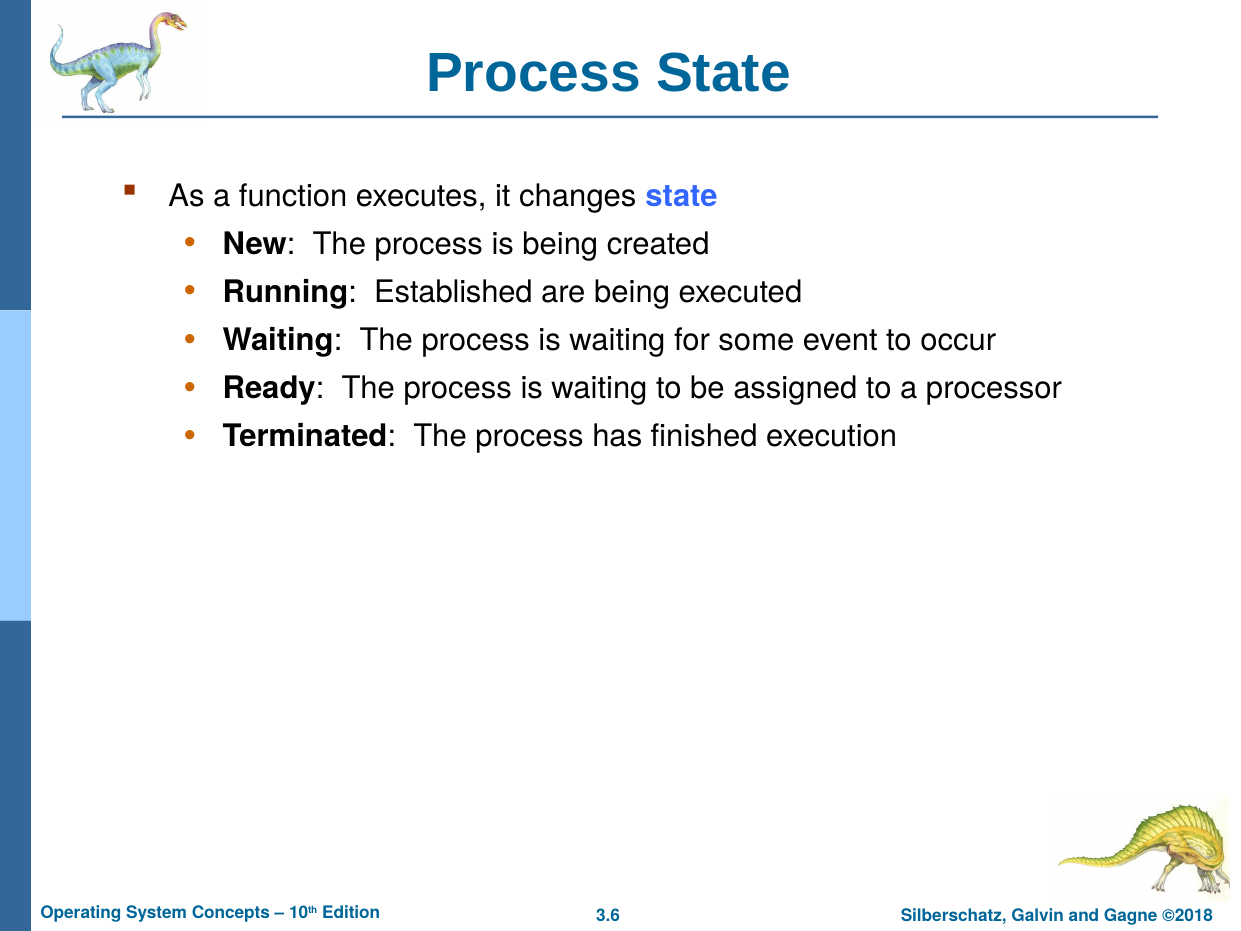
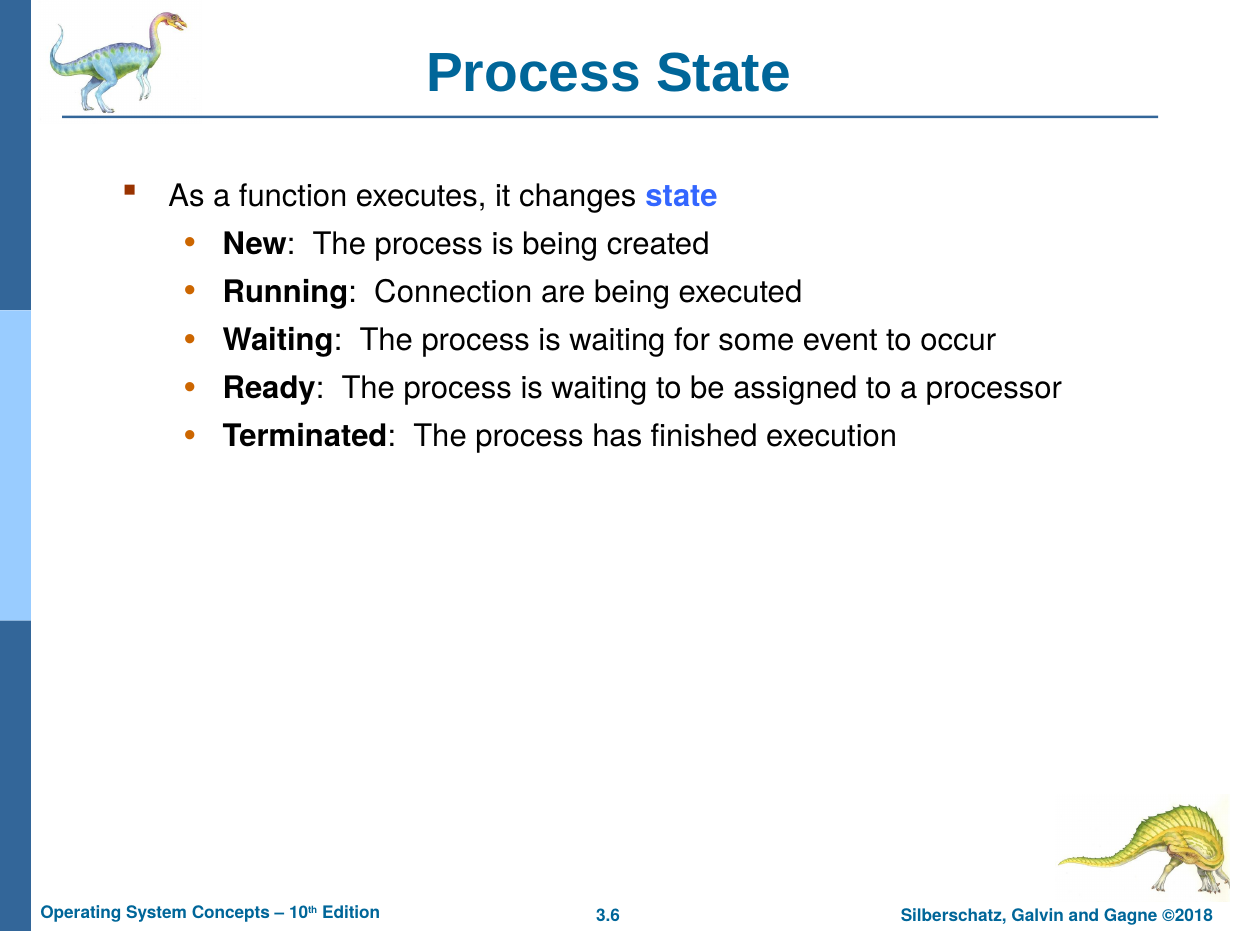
Established: Established -> Connection
